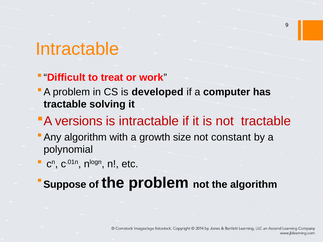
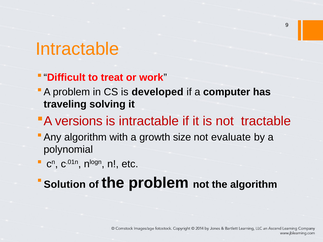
tractable at (65, 104): tractable -> traveling
constant: constant -> evaluate
Suppose: Suppose -> Solution
